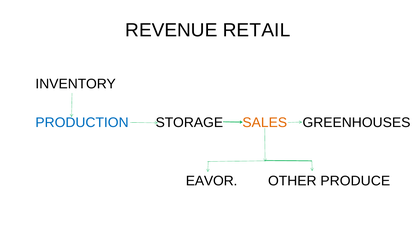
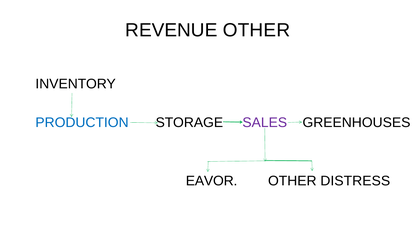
REVENUE RETAIL: RETAIL -> OTHER
SALES colour: orange -> purple
PRODUCE: PRODUCE -> DISTRESS
